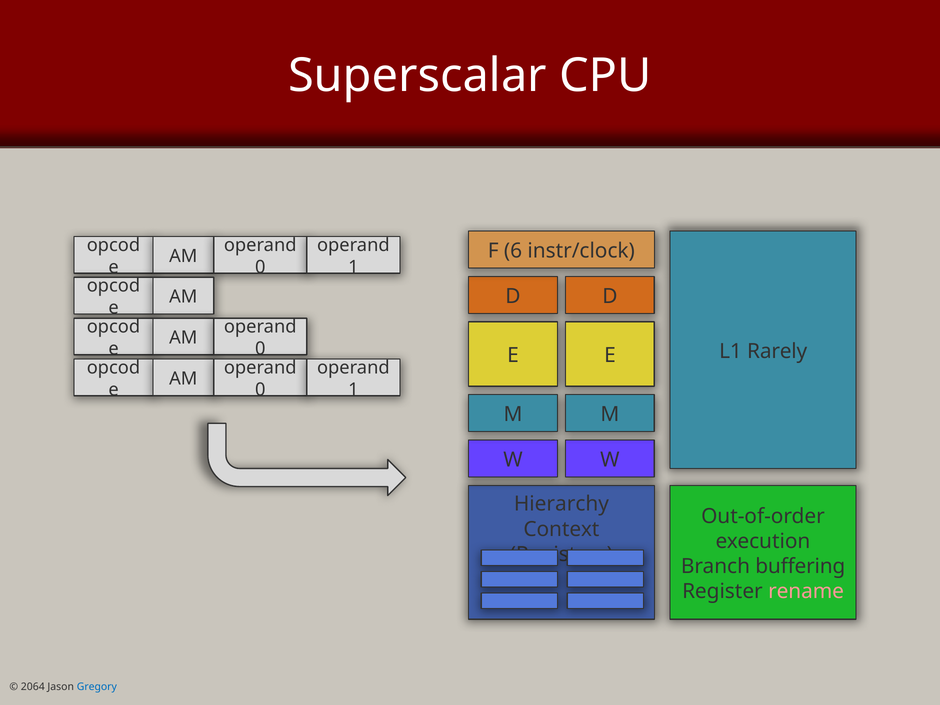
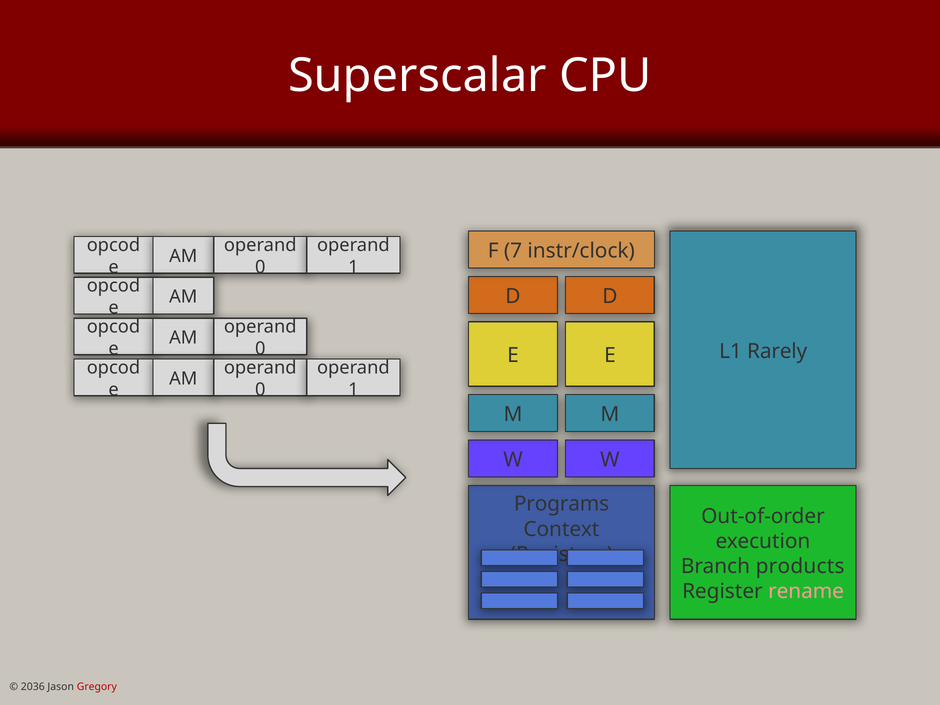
6: 6 -> 7
Hierarchy: Hierarchy -> Programs
buffering: buffering -> products
2064: 2064 -> 2036
Gregory colour: blue -> red
